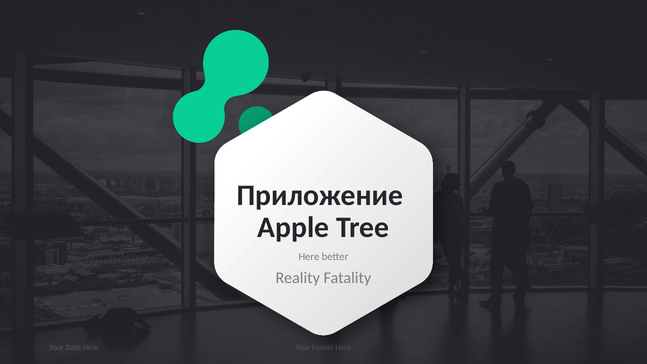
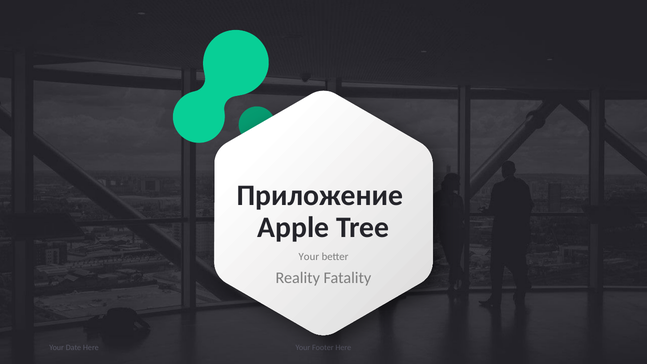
Here at (309, 256): Here -> Your
